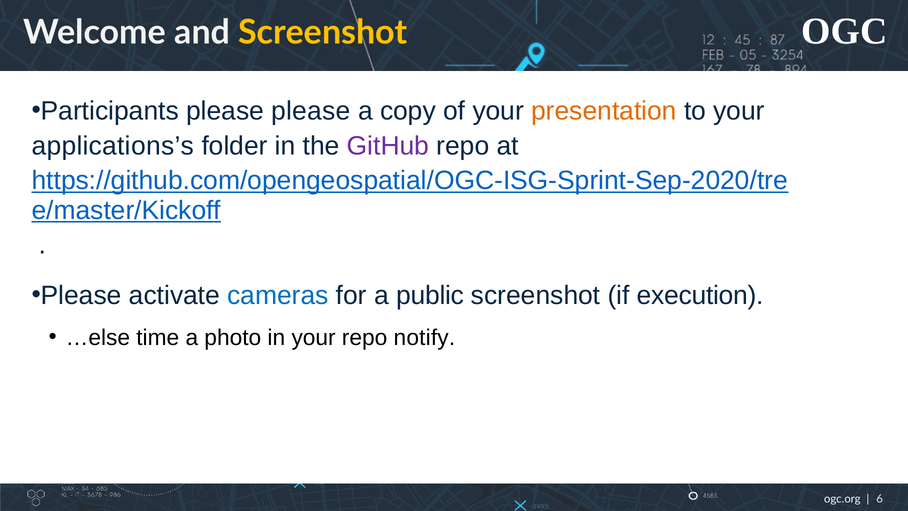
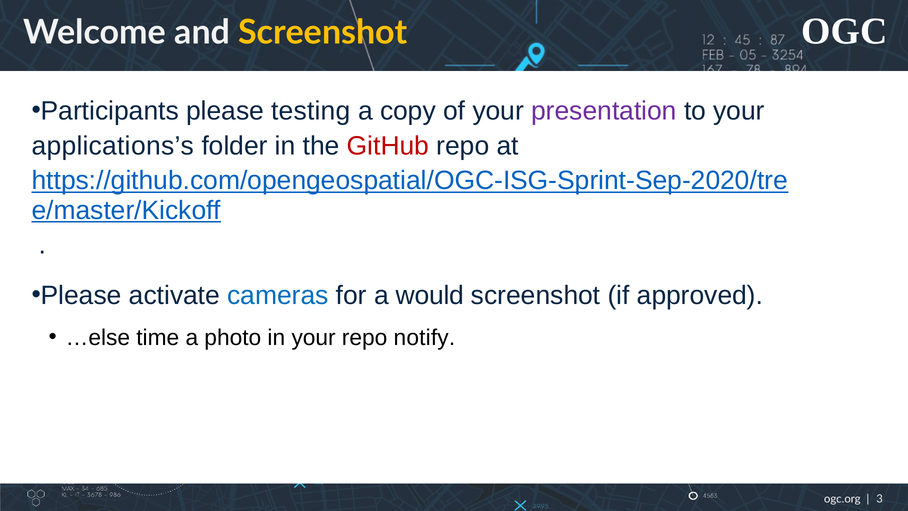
please please: please -> testing
presentation colour: orange -> purple
GitHub colour: purple -> red
public: public -> would
execution: execution -> approved
6: 6 -> 3
